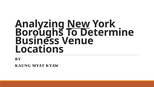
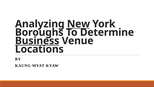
Business underline: none -> present
